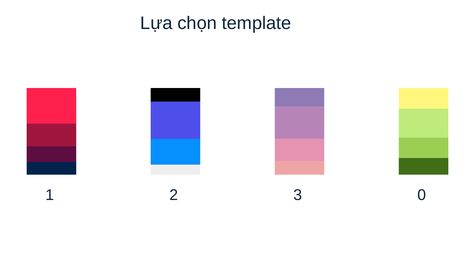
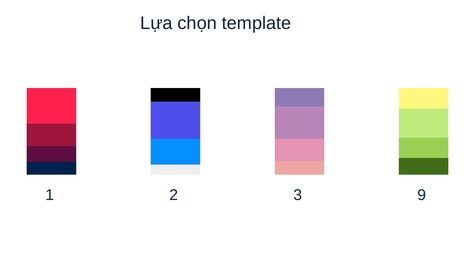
0: 0 -> 9
